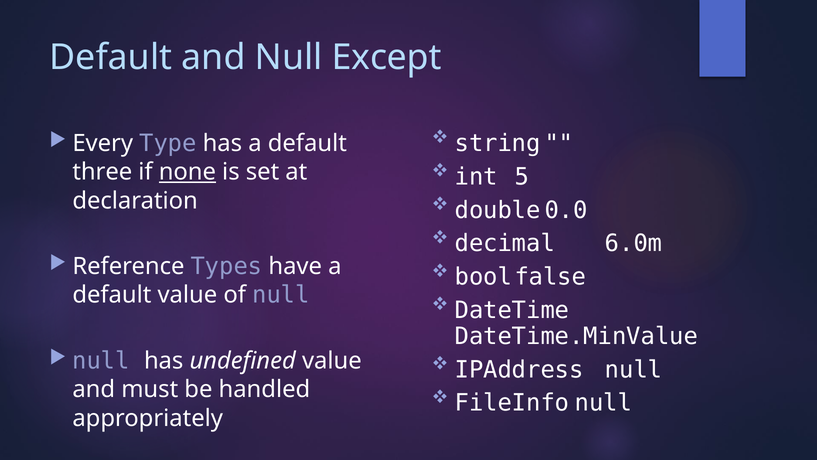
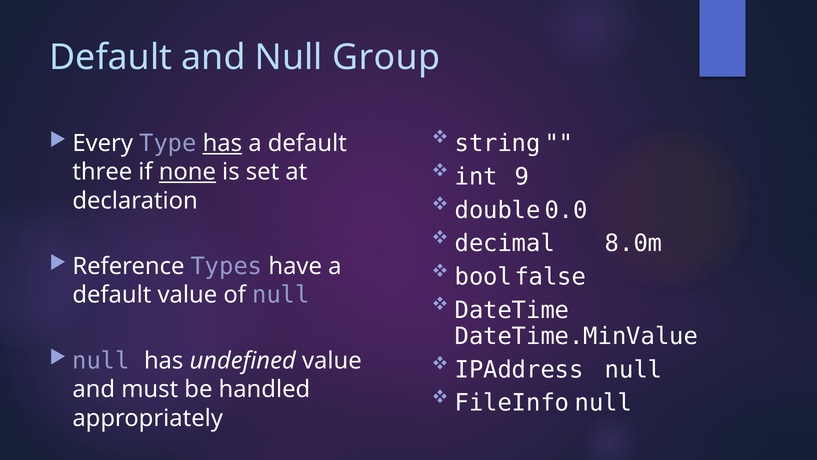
Except: Except -> Group
has at (222, 143) underline: none -> present
5: 5 -> 9
6.0m: 6.0m -> 8.0m
